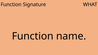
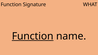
Function at (33, 36) underline: none -> present
